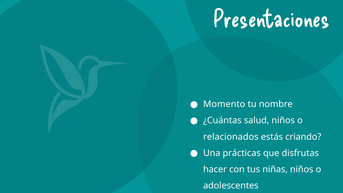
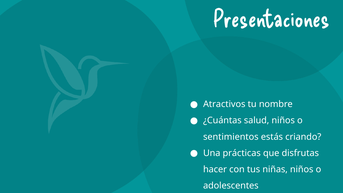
Momento: Momento -> Atractivos
relacionados: relacionados -> sentimientos
